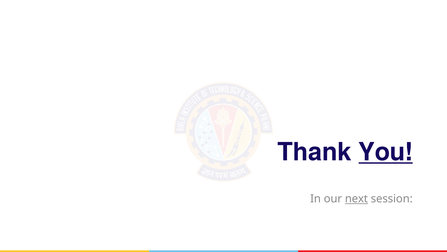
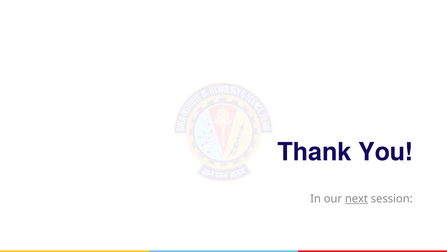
You underline: present -> none
